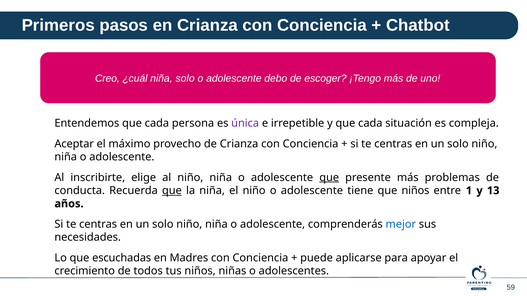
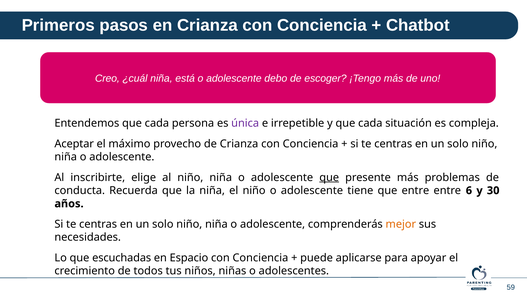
niña solo: solo -> está
que at (172, 191) underline: present -> none
que niños: niños -> entre
1: 1 -> 6
13: 13 -> 30
mejor colour: blue -> orange
Madres: Madres -> Espacio
